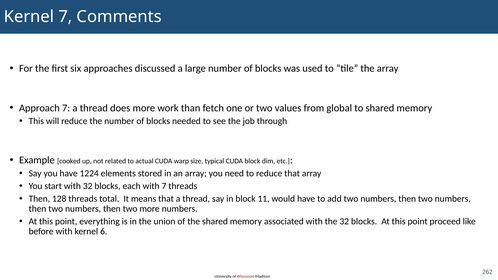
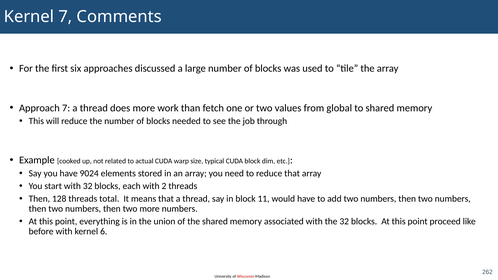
1224: 1224 -> 9024
with 7: 7 -> 2
